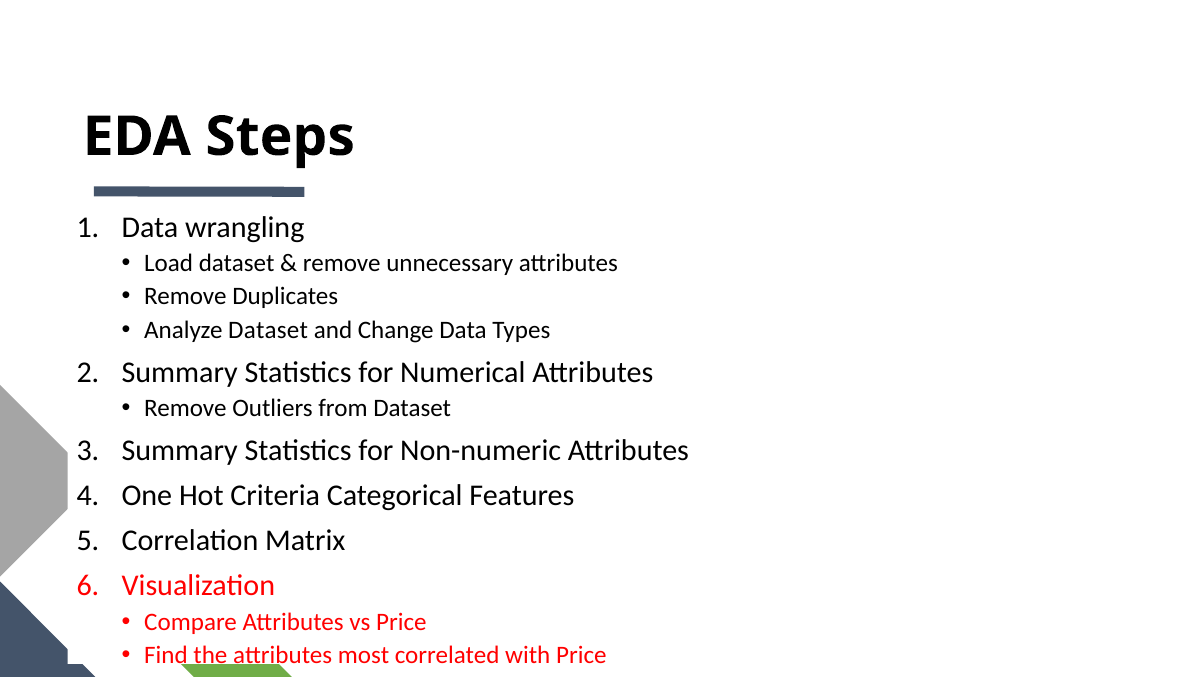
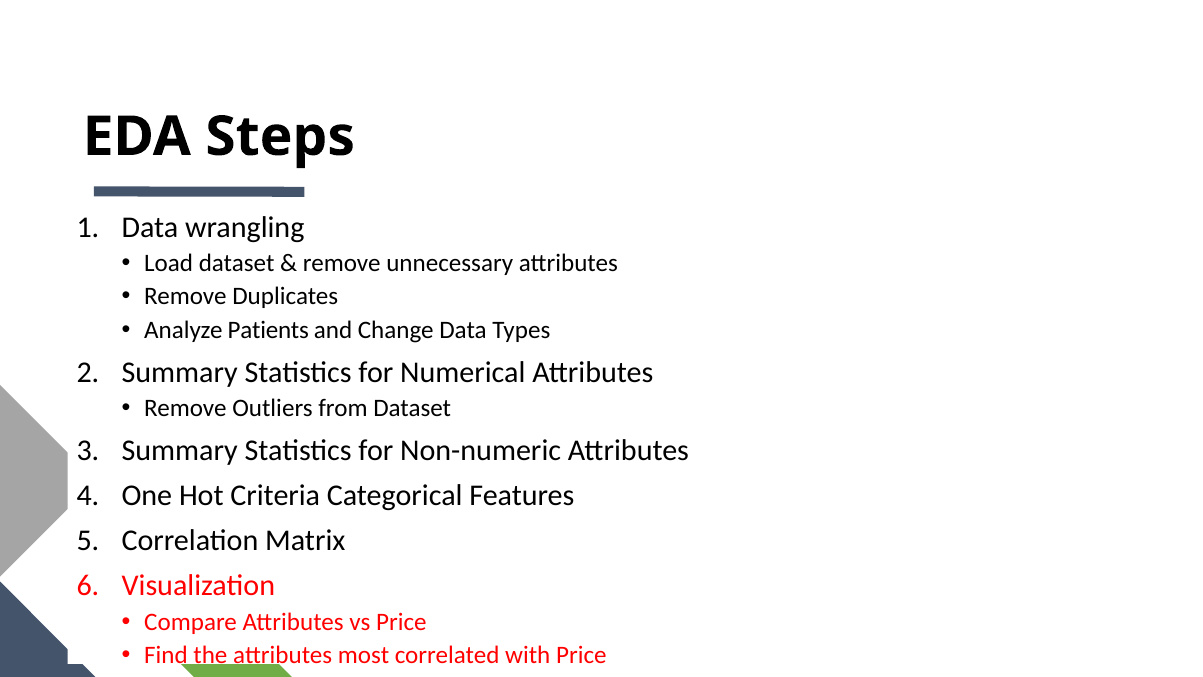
Analyze Dataset: Dataset -> Patients
